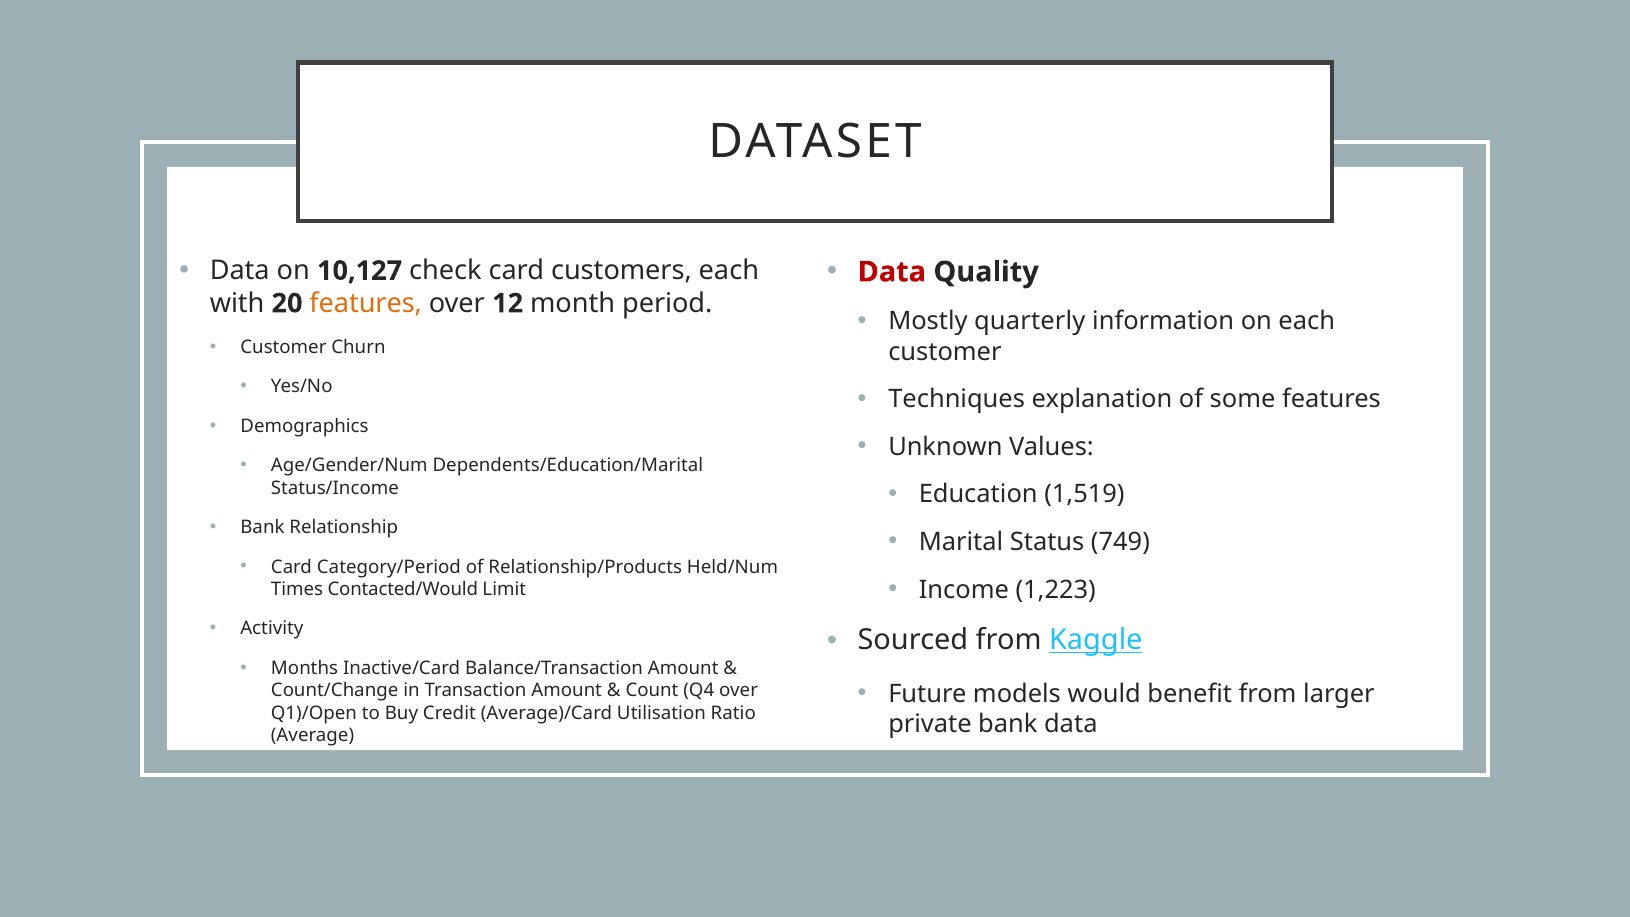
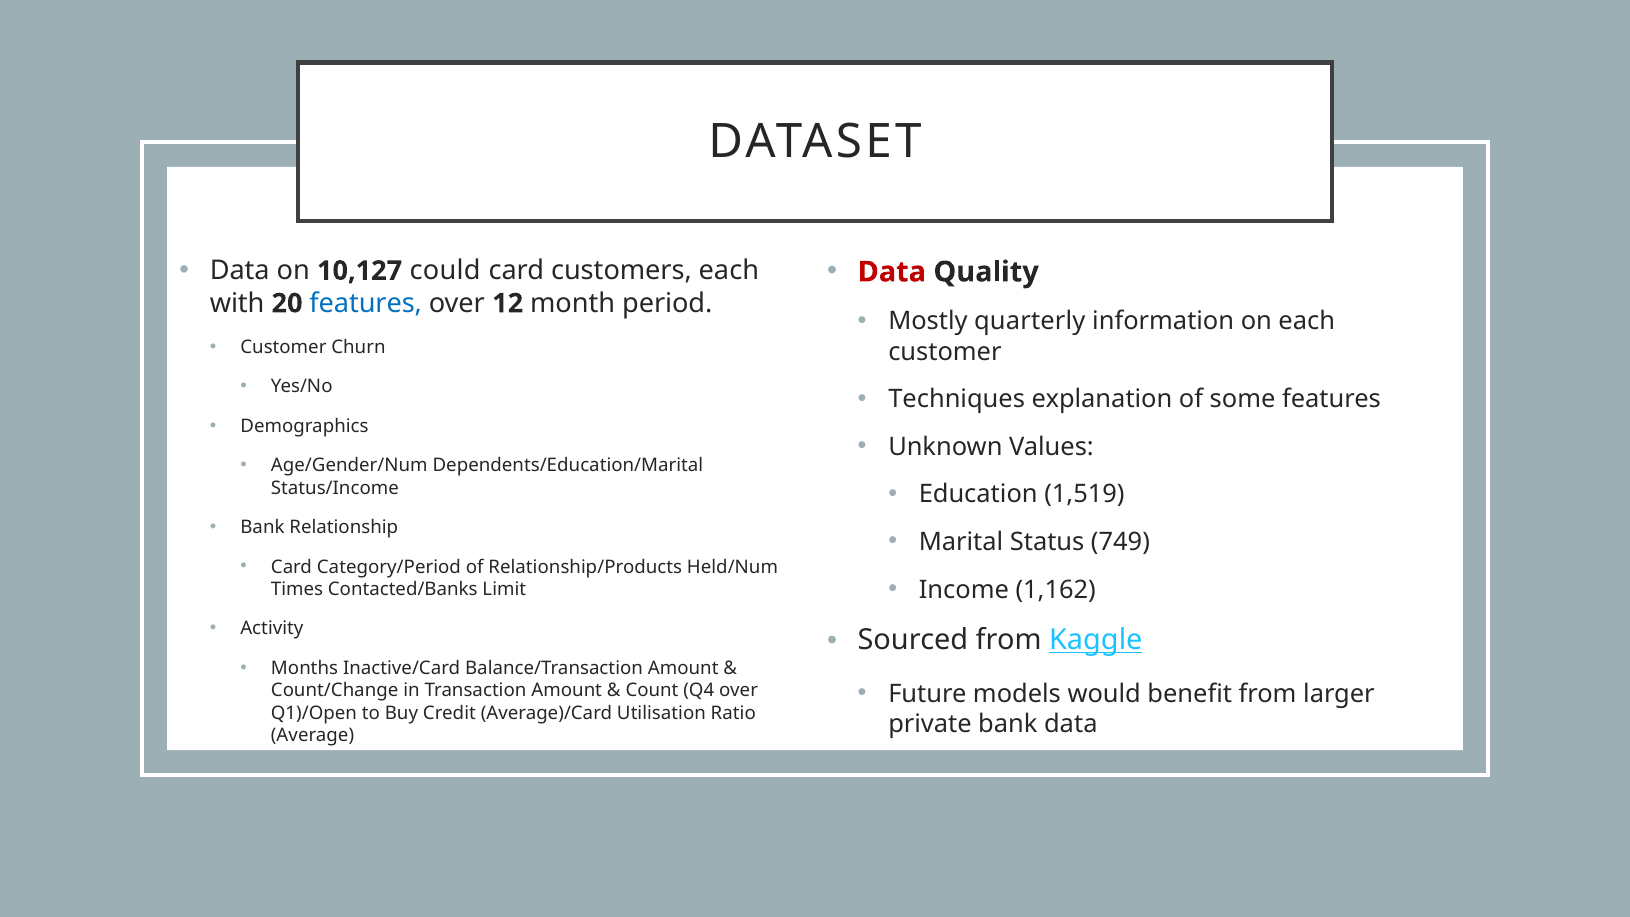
check: check -> could
features at (366, 303) colour: orange -> blue
1,223: 1,223 -> 1,162
Contacted/Would: Contacted/Would -> Contacted/Banks
